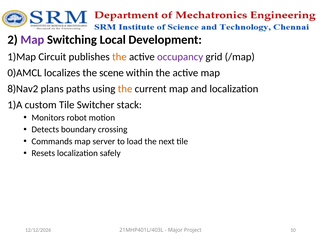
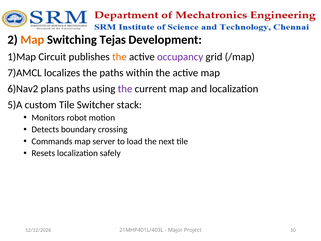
Map at (32, 40) colour: purple -> orange
Local: Local -> Tejas
0)AMCL: 0)AMCL -> 7)AMCL
the scene: scene -> paths
8)Nav2: 8)Nav2 -> 6)Nav2
the at (125, 89) colour: orange -> purple
1)A: 1)A -> 5)A
